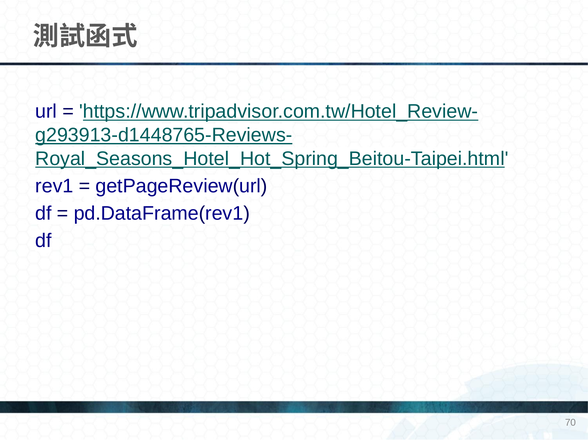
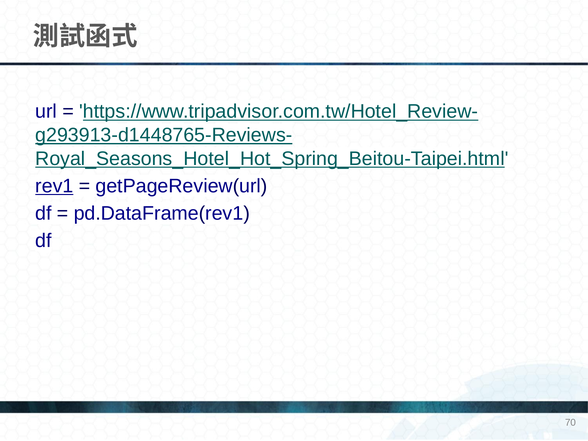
rev1 underline: none -> present
